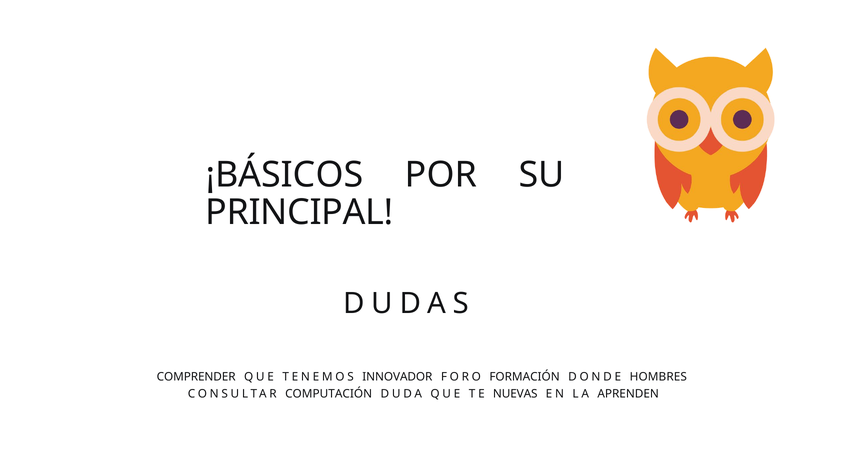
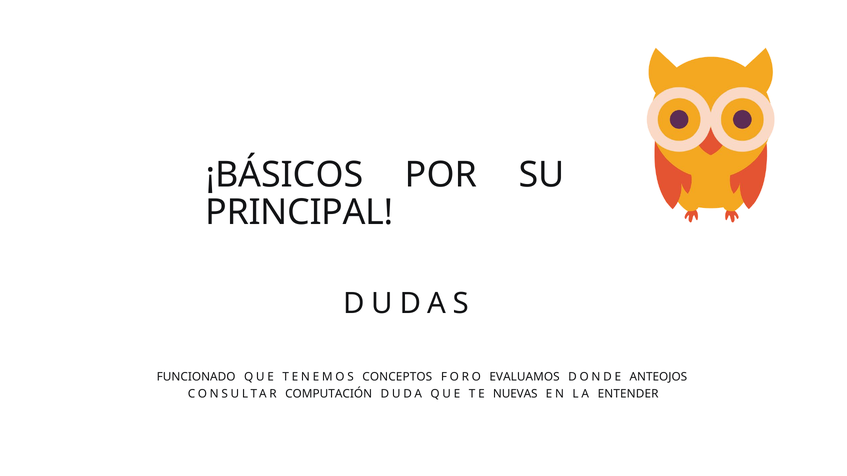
COMPRENDER: COMPRENDER -> FUNCIONADO
INNOVADOR: INNOVADOR -> CONCEPTOS
FORMACIÓN: FORMACIÓN -> EVALUAMOS
HOMBRES: HOMBRES -> ANTEOJOS
APRENDEN: APRENDEN -> ENTENDER
